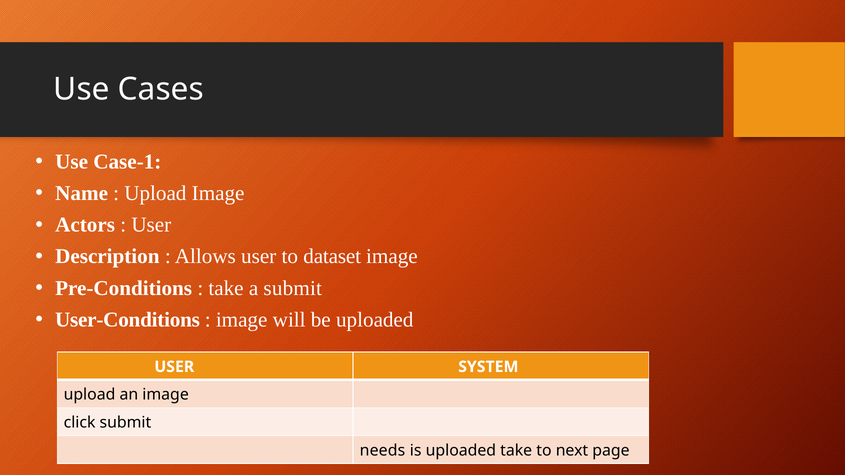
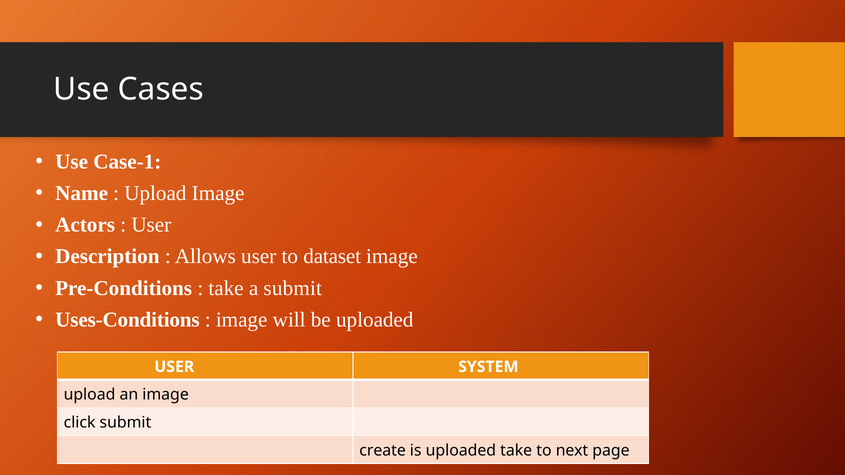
User-Conditions: User-Conditions -> Uses-Conditions
needs: needs -> create
